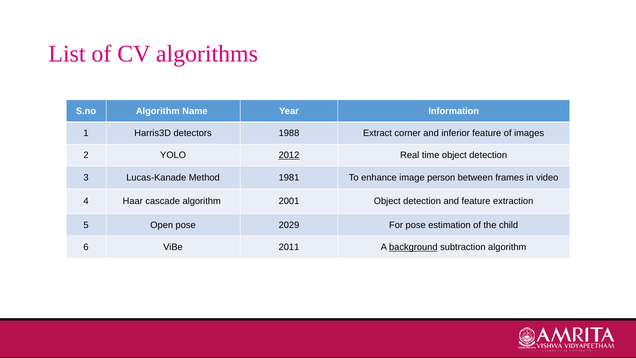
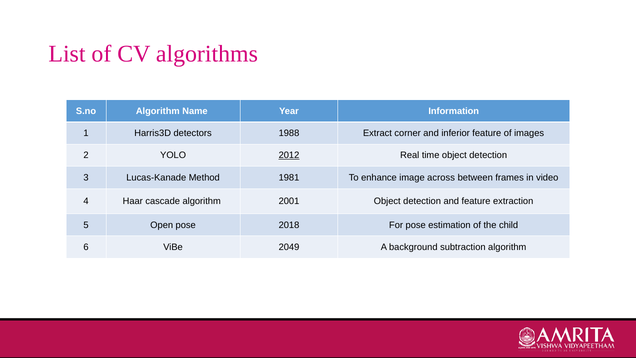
person: person -> across
2029: 2029 -> 2018
2011: 2011 -> 2049
background underline: present -> none
